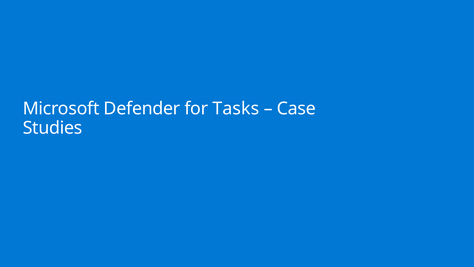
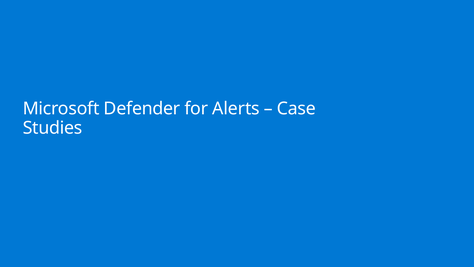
Tasks: Tasks -> Alerts
